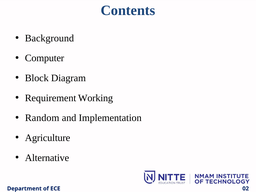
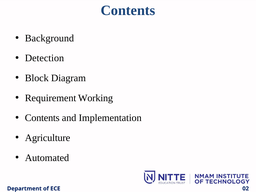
Computer: Computer -> Detection
Random at (42, 118): Random -> Contents
Alternative: Alternative -> Automated
